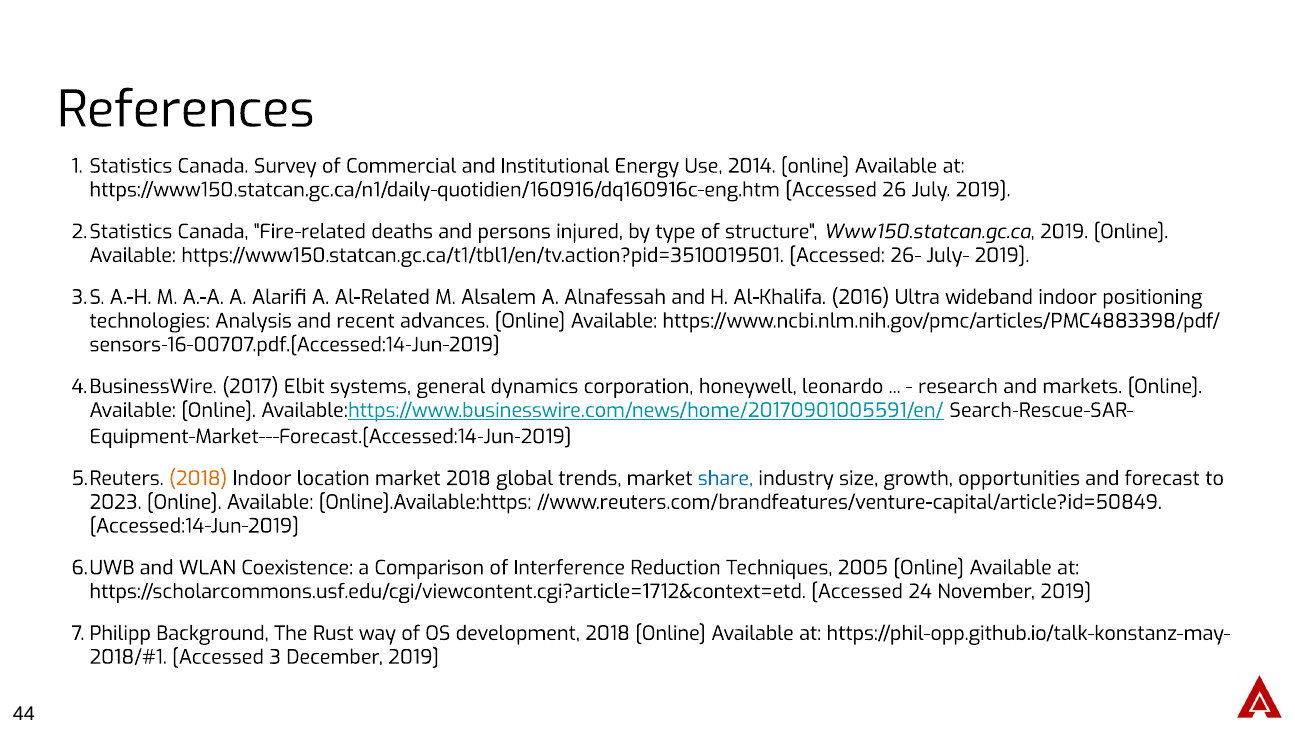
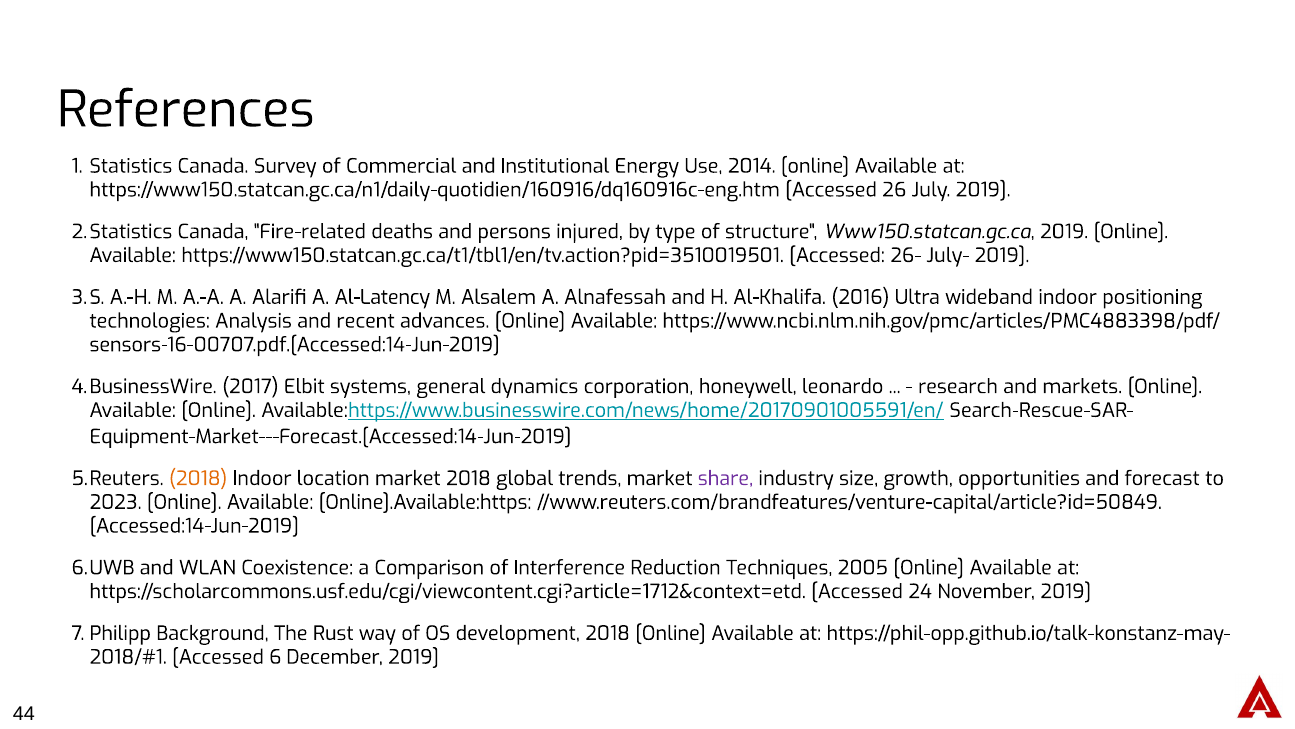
Al-Related: Al-Related -> Al-Latency
share colour: blue -> purple
3: 3 -> 6
